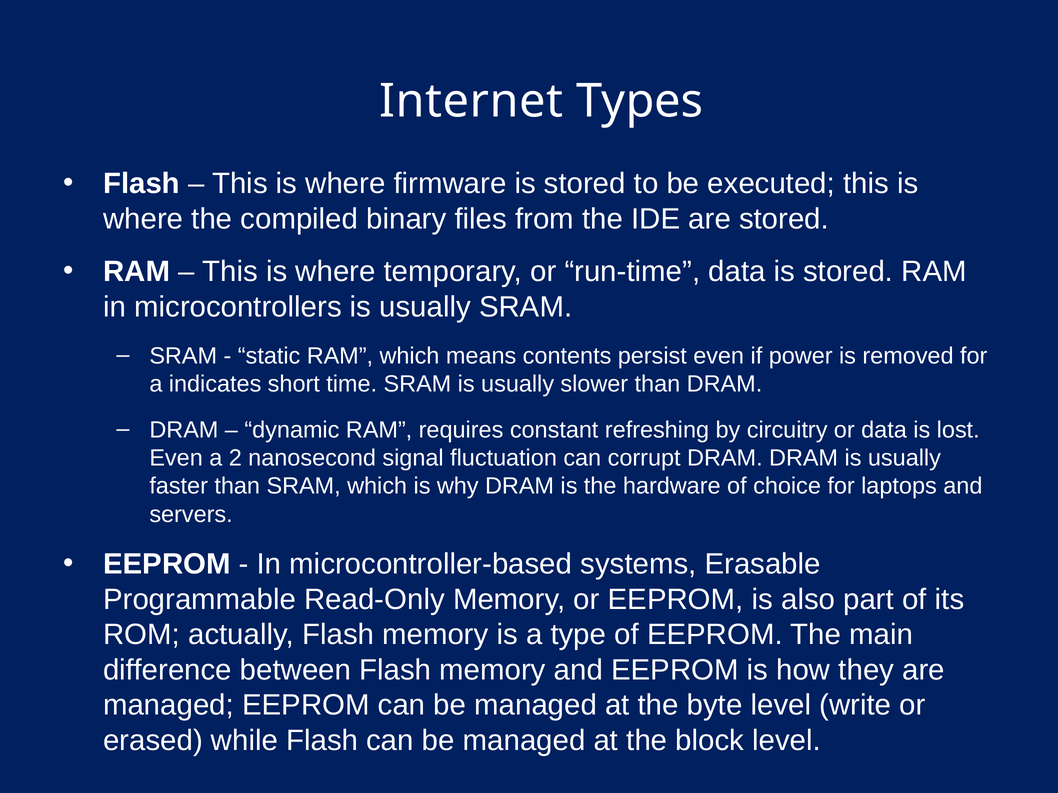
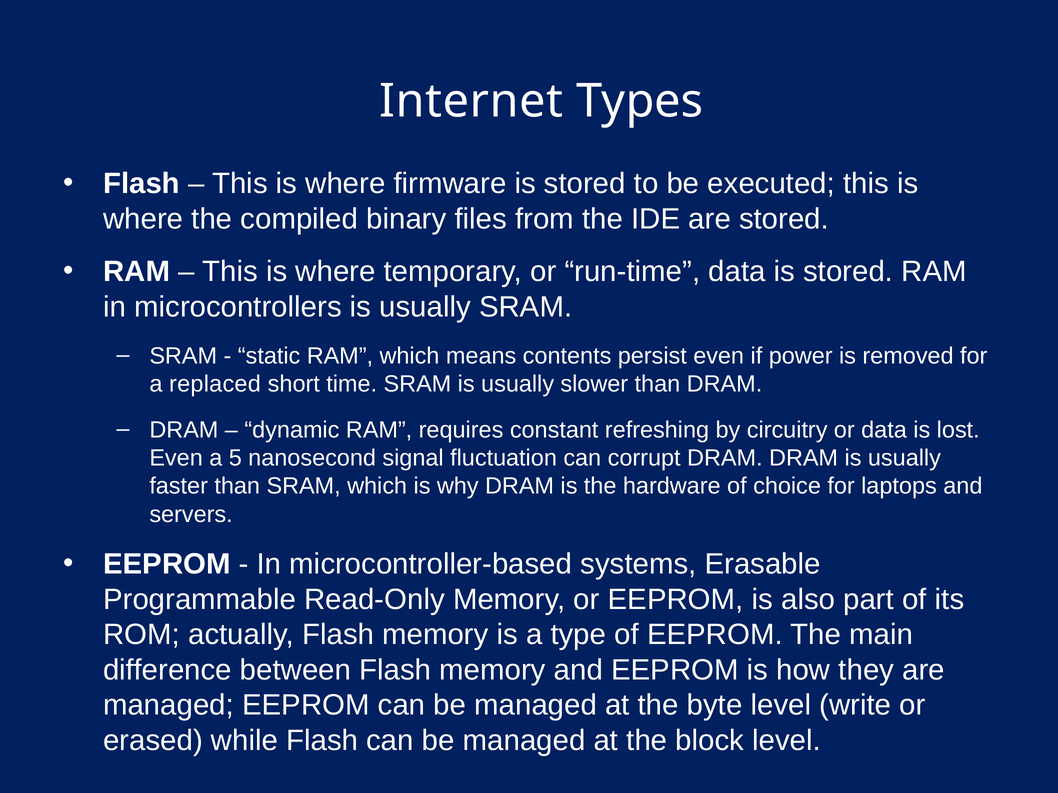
indicates: indicates -> replaced
2: 2 -> 5
